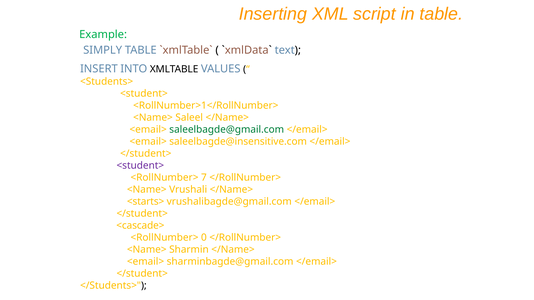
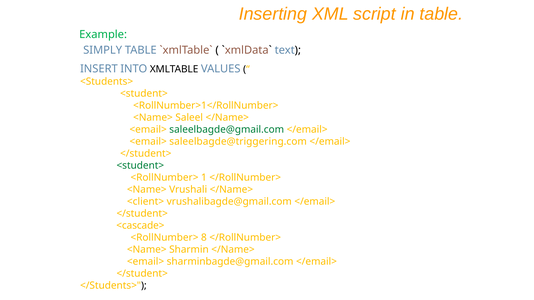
saleelbagde@insensitive.com: saleelbagde@insensitive.com -> saleelbagde@triggering.com
<student> at (140, 166) colour: purple -> green
7: 7 -> 1
<starts>: <starts> -> <client>
0: 0 -> 8
